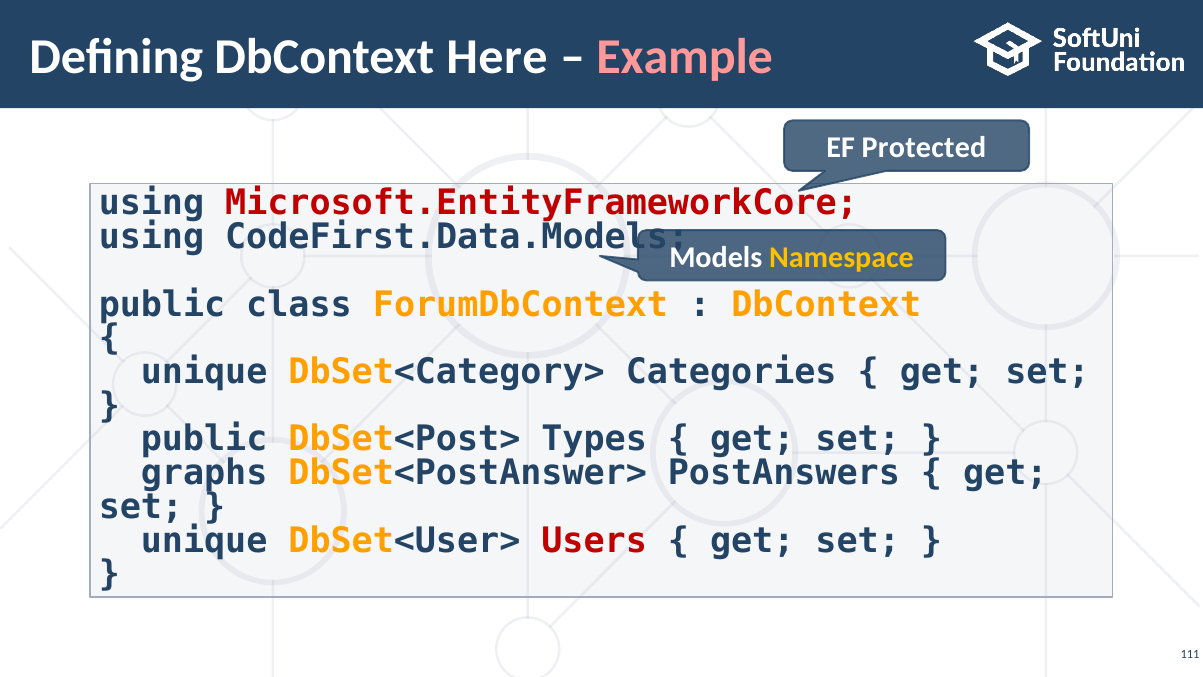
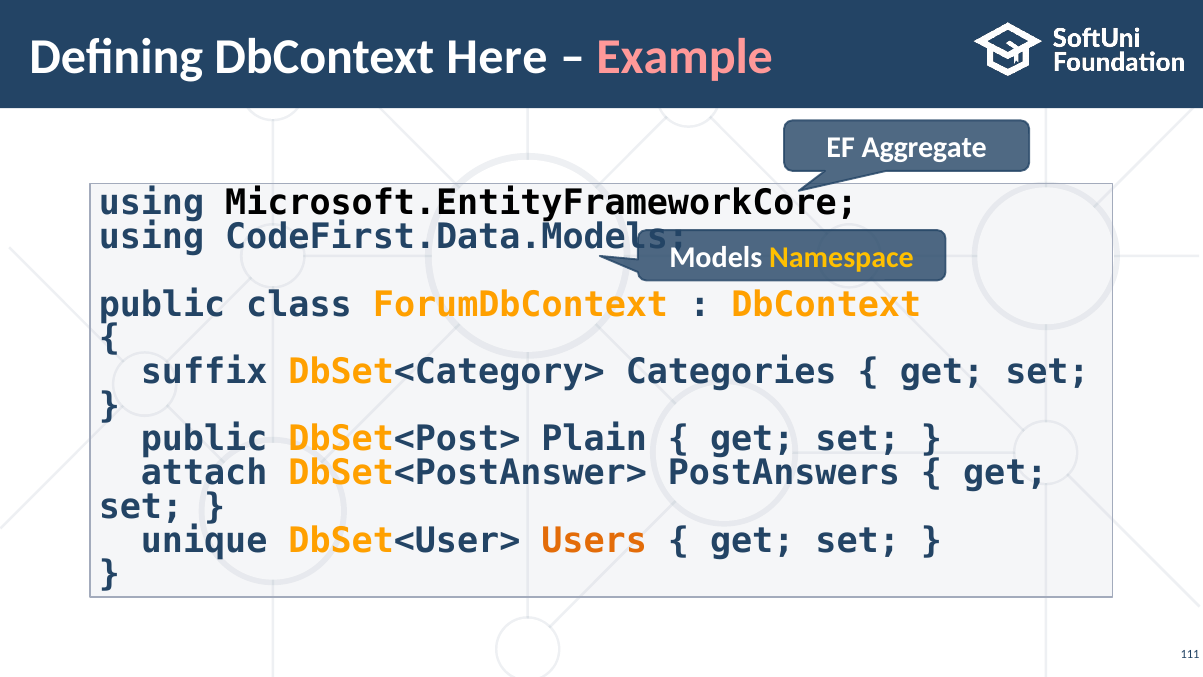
Protected: Protected -> Aggregate
Microsoft.EntityFrameworkCore colour: red -> black
unique at (204, 372): unique -> suffix
Types: Types -> Plain
graphs: graphs -> attach
Users colour: red -> orange
